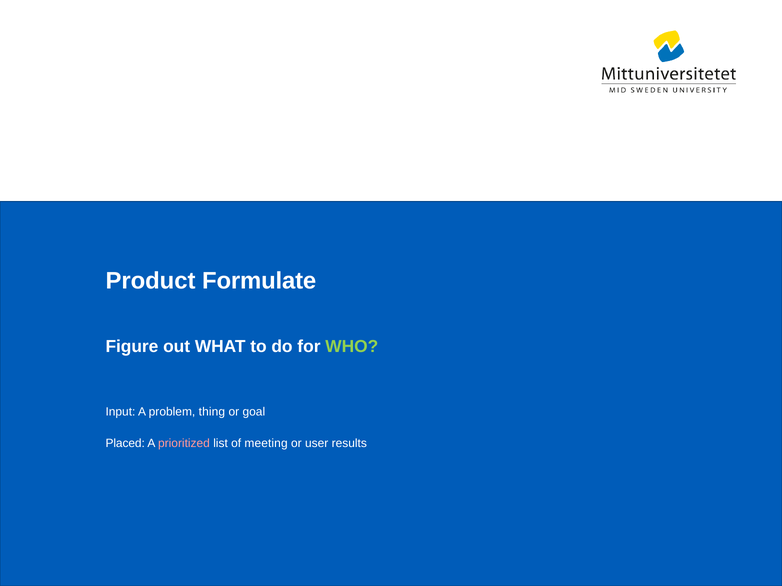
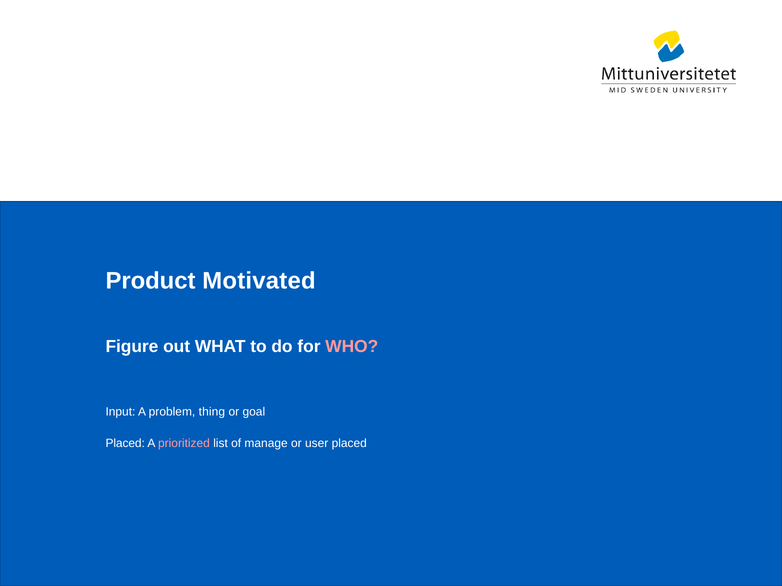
Formulate: Formulate -> Motivated
WHO colour: light green -> pink
meeting: meeting -> manage
user results: results -> placed
